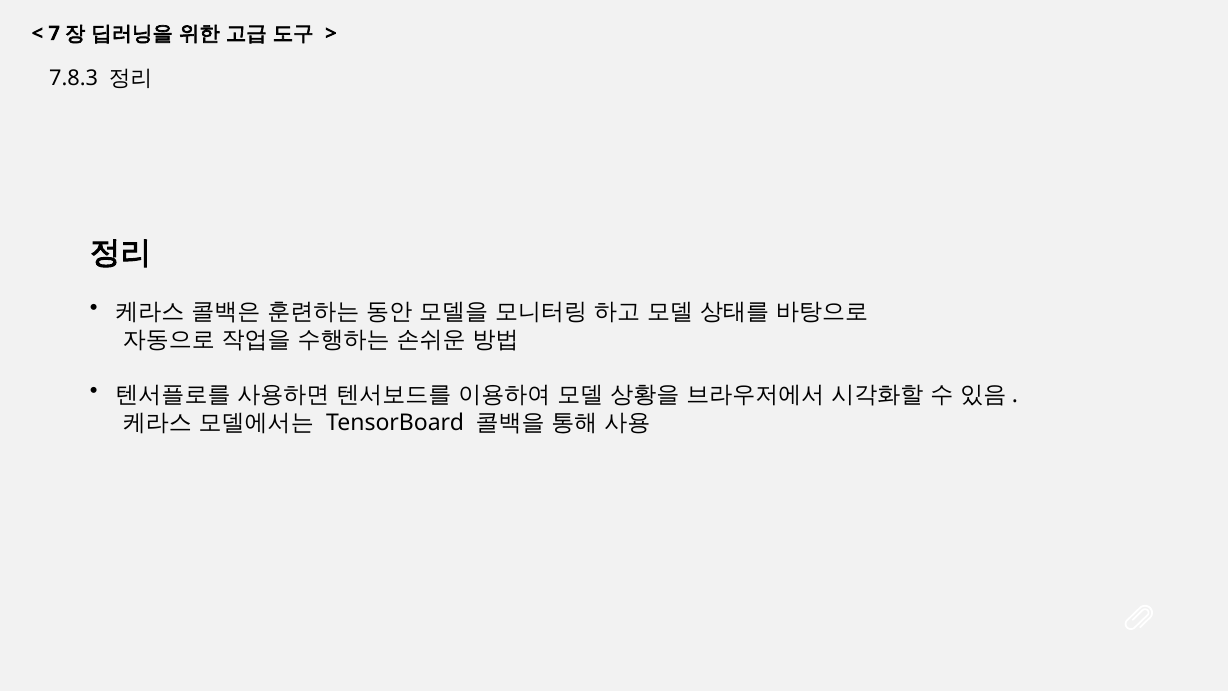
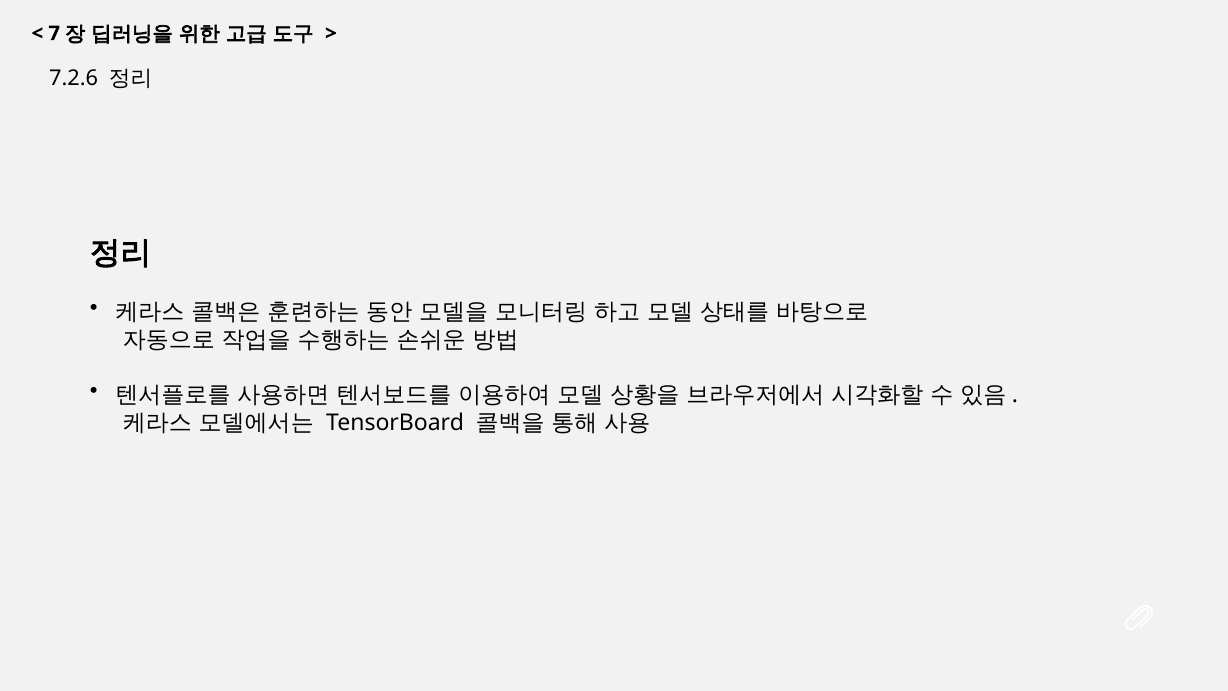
7.8.3: 7.8.3 -> 7.2.6
